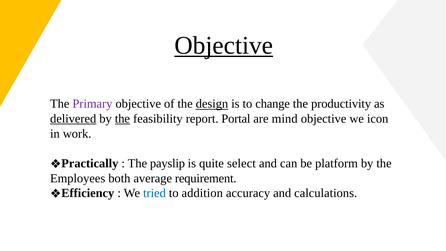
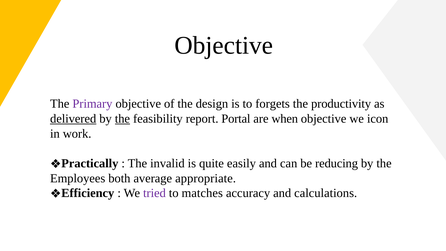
Objective at (224, 45) underline: present -> none
design underline: present -> none
change: change -> forgets
mind: mind -> when
payslip: payslip -> invalid
select: select -> easily
platform: platform -> reducing
requirement: requirement -> appropriate
tried colour: blue -> purple
addition: addition -> matches
